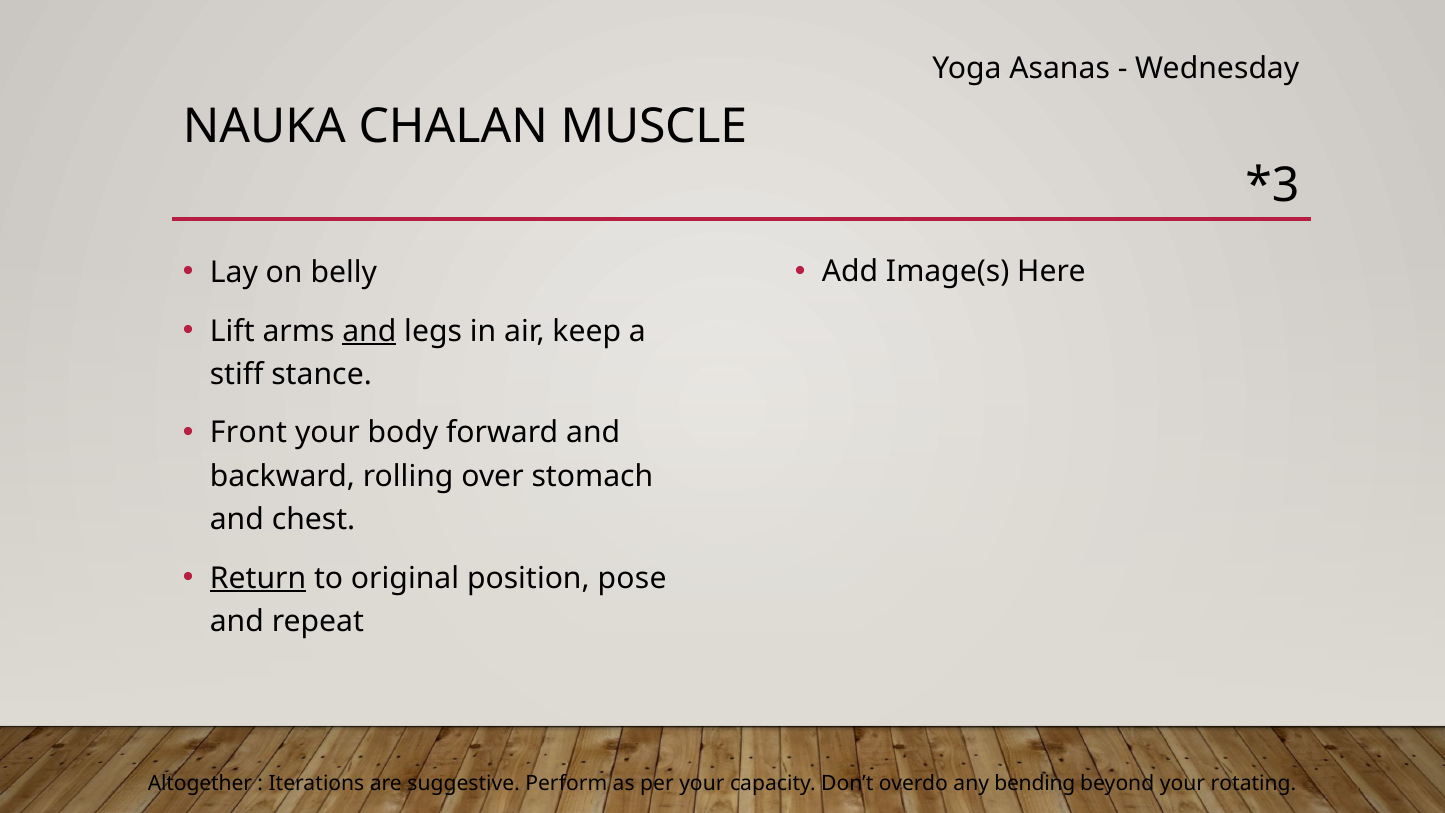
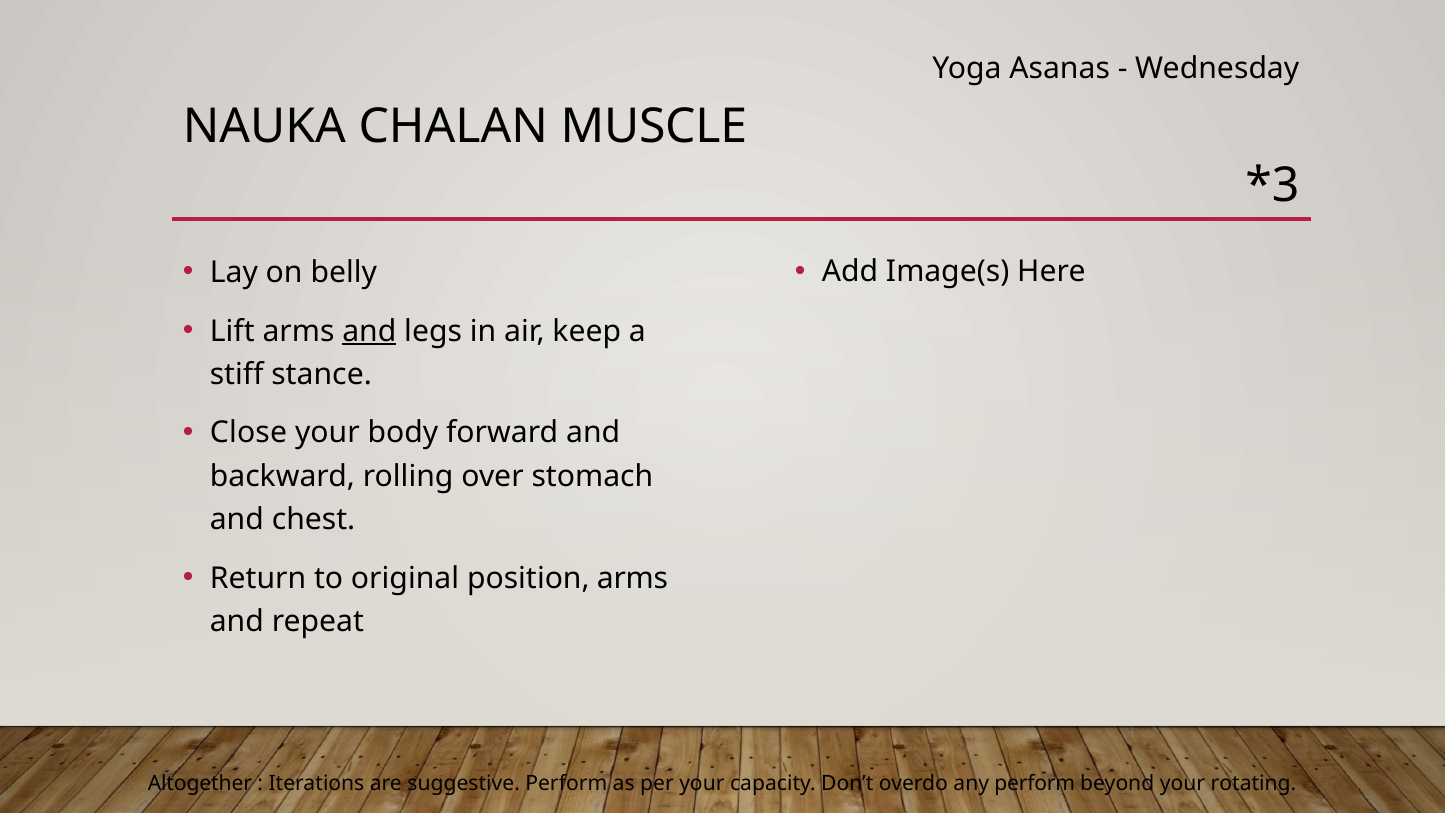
Front: Front -> Close
Return underline: present -> none
position pose: pose -> arms
any bending: bending -> perform
